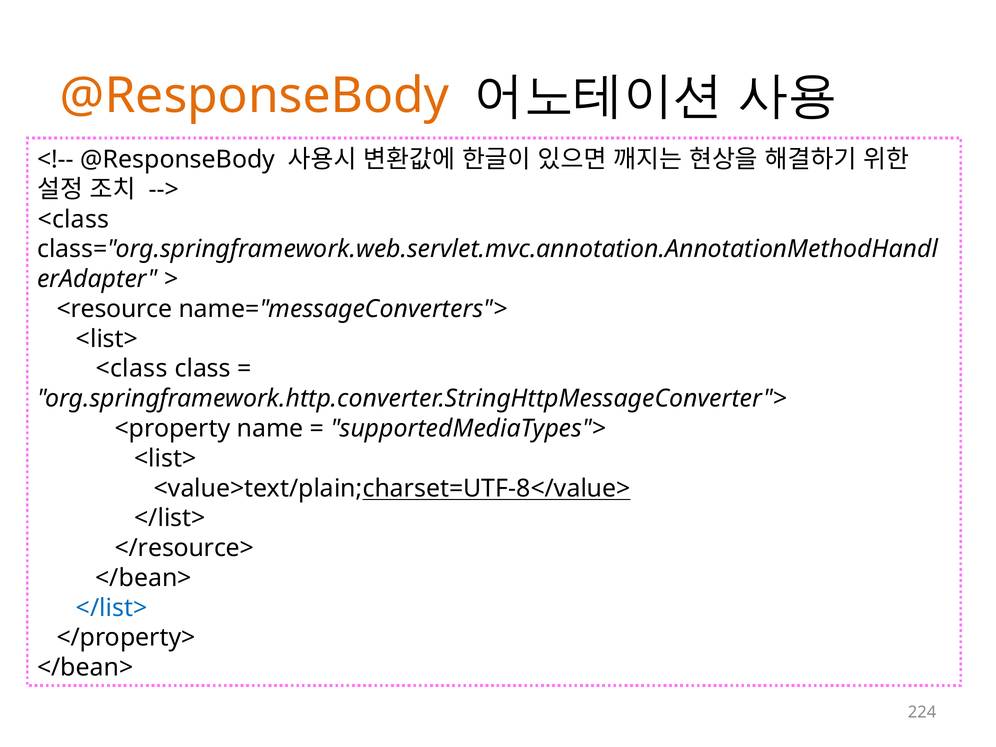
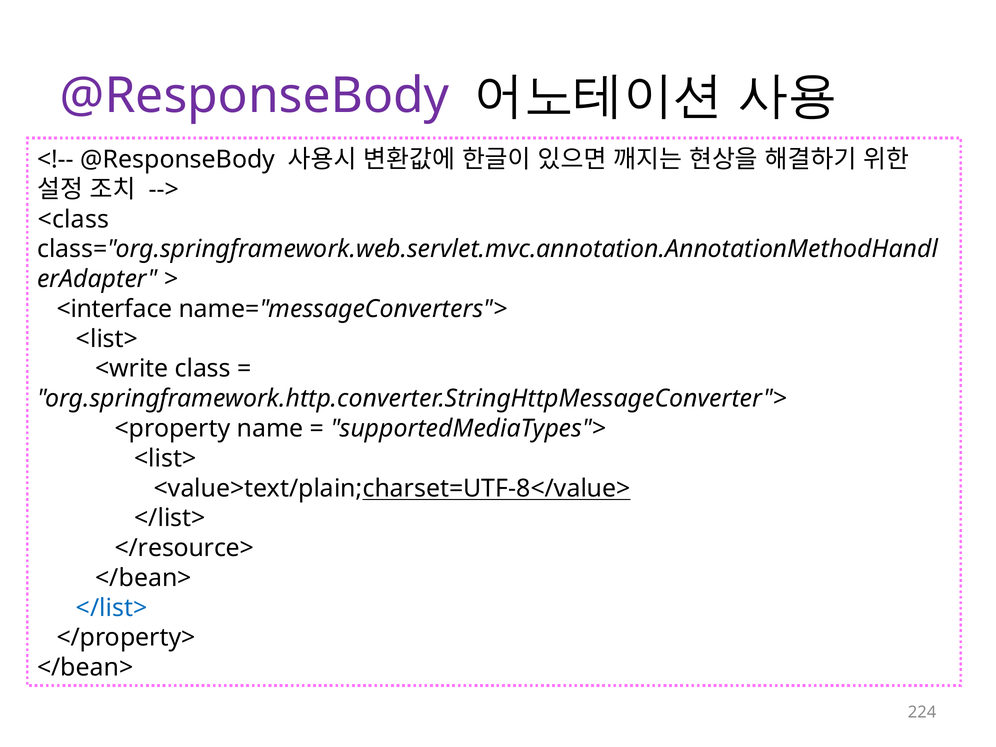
@ResponseBody at (254, 96) colour: orange -> purple
<resource: <resource -> <interface
<class at (132, 369): <class -> <write
